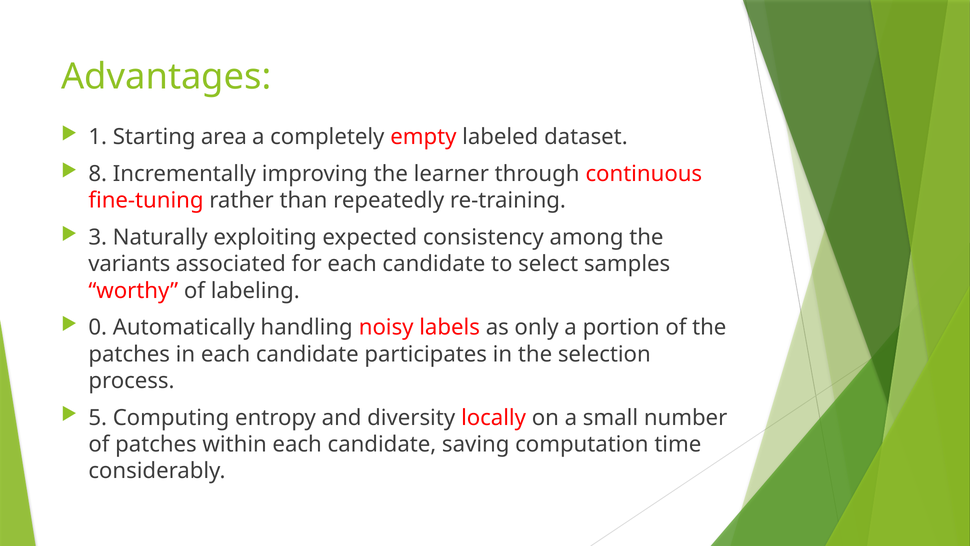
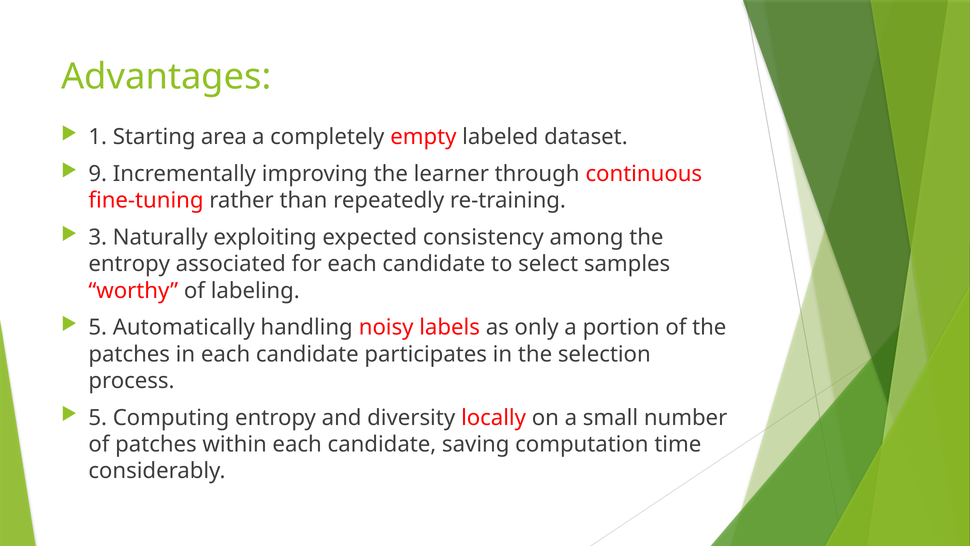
8: 8 -> 9
variants at (129, 264): variants -> entropy
0 at (98, 327): 0 -> 5
